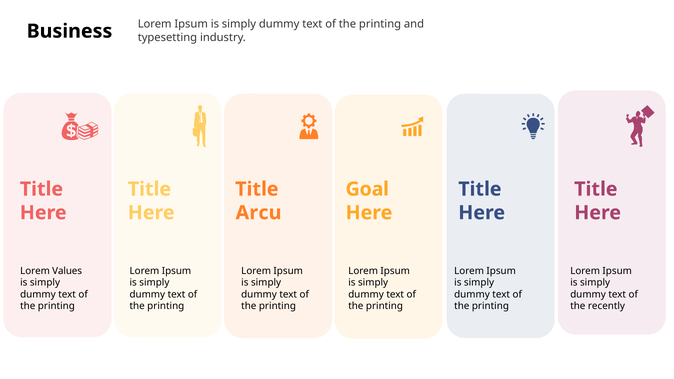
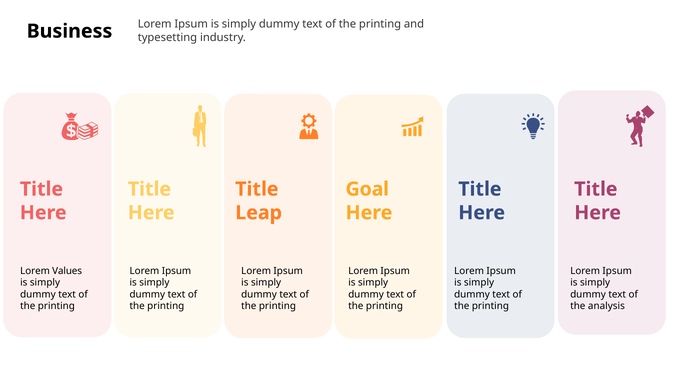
Arcu: Arcu -> Leap
recently: recently -> analysis
